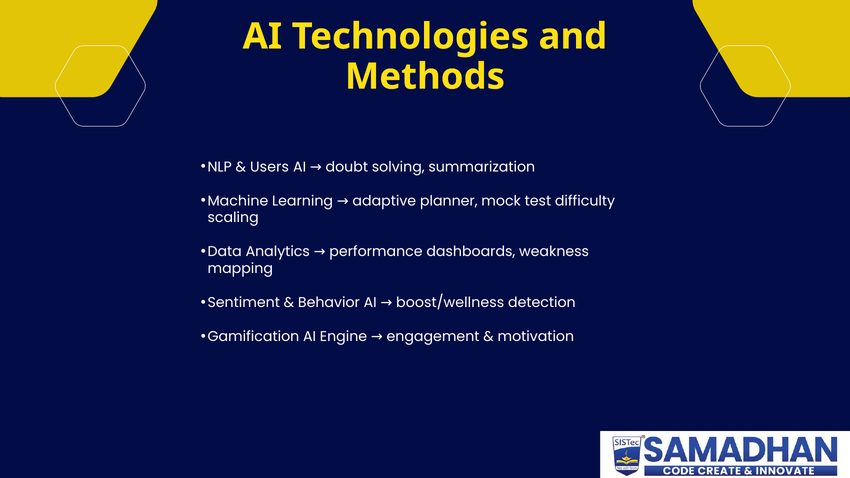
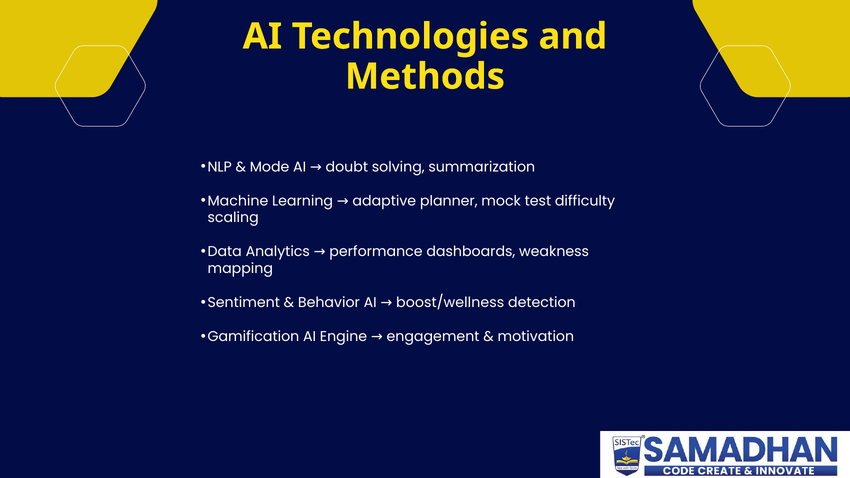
Users: Users -> Mode
